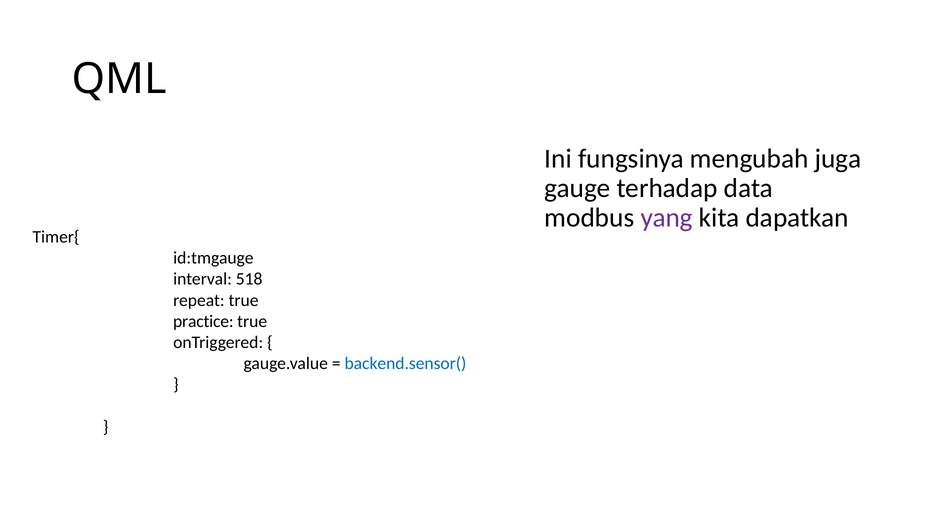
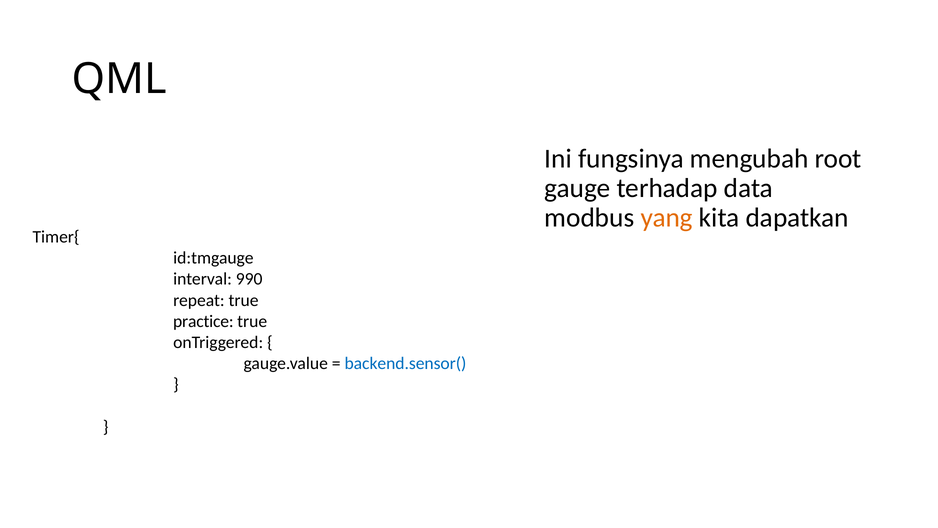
juga: juga -> root
yang colour: purple -> orange
518: 518 -> 990
